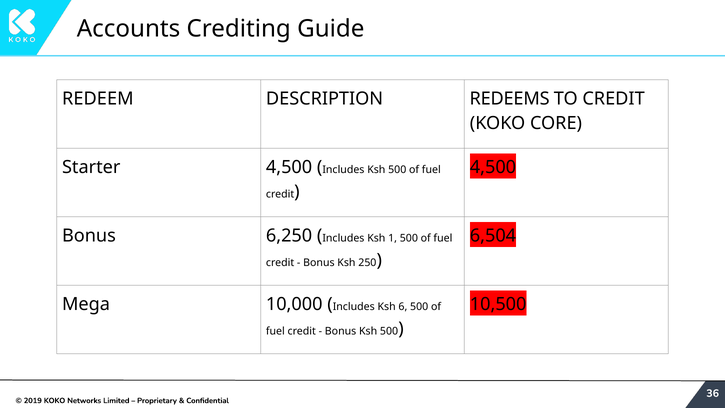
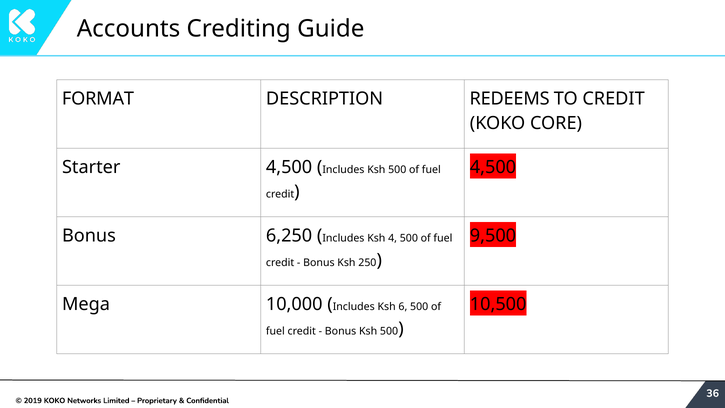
REDEEM: REDEEM -> FORMAT
1: 1 -> 4
6,504: 6,504 -> 9,500
